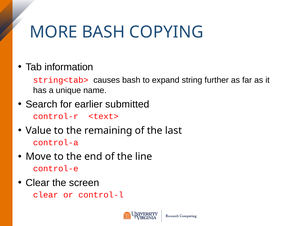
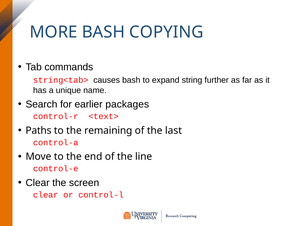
information: information -> commands
submitted: submitted -> packages
Value: Value -> Paths
